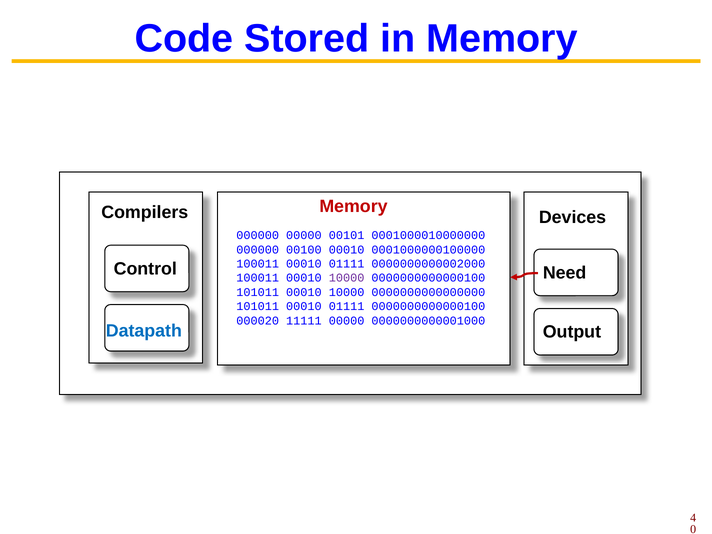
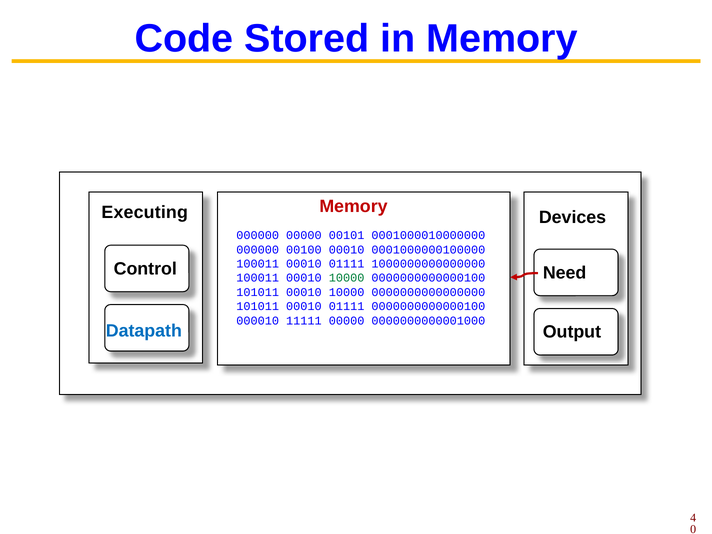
Compilers: Compilers -> Executing
0000000000002000: 0000000000002000 -> 1000000000000000
10000 at (347, 278) colour: purple -> green
000020: 000020 -> 000010
